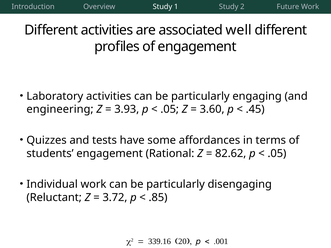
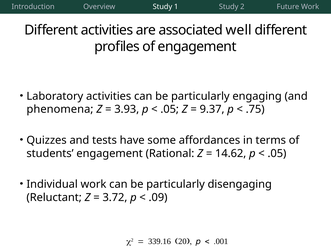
engineering: engineering -> phenomena
3.60: 3.60 -> 9.37
.45: .45 -> .75
82.62: 82.62 -> 14.62
.85: .85 -> .09
